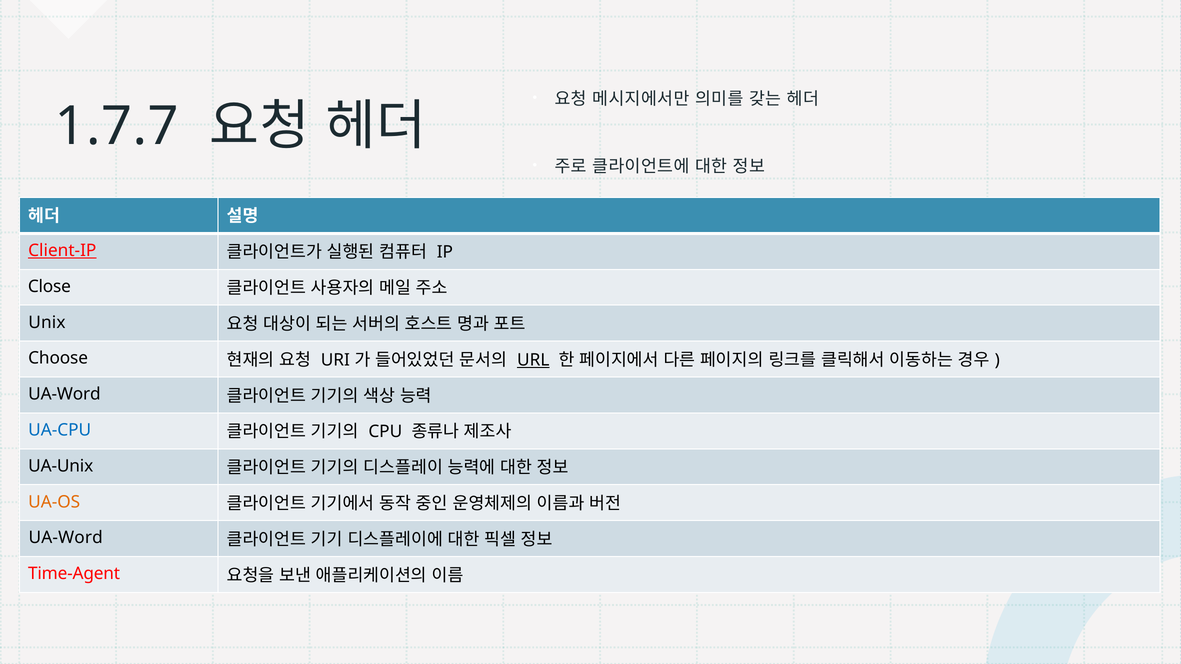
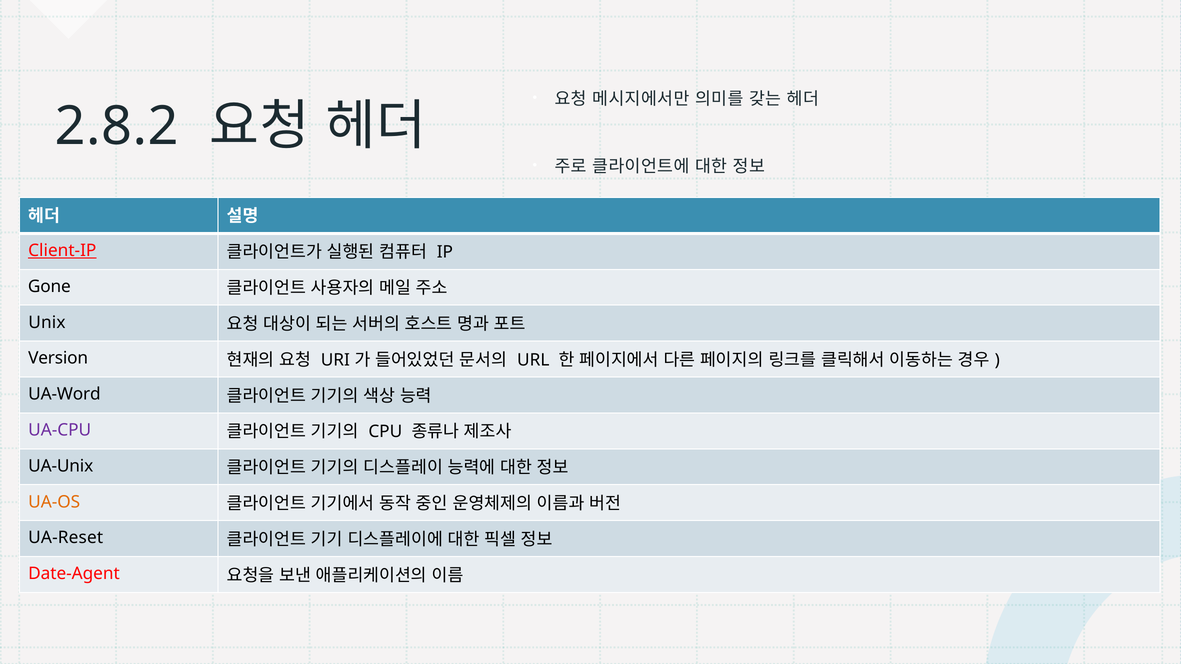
1.7.7: 1.7.7 -> 2.8.2
Close: Close -> Gone
Choose: Choose -> Version
URL underline: present -> none
UA-CPU colour: blue -> purple
UA-Word at (66, 538): UA-Word -> UA-Reset
Time-Agent: Time-Agent -> Date-Agent
